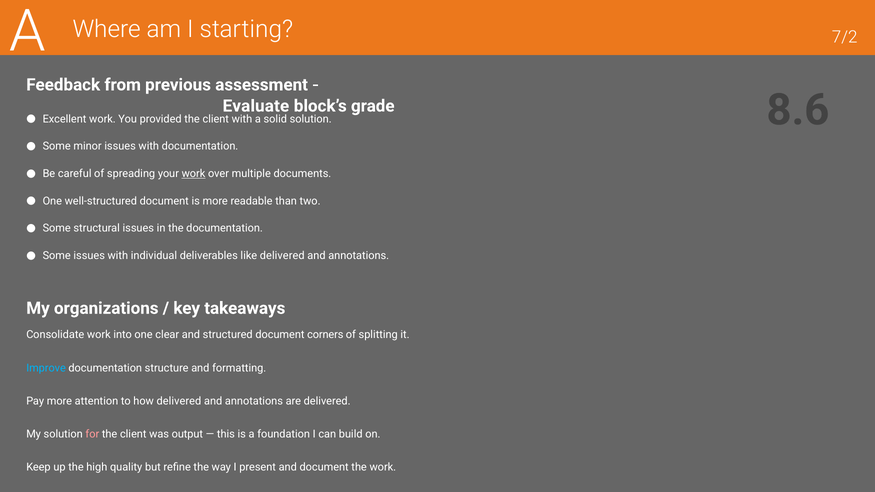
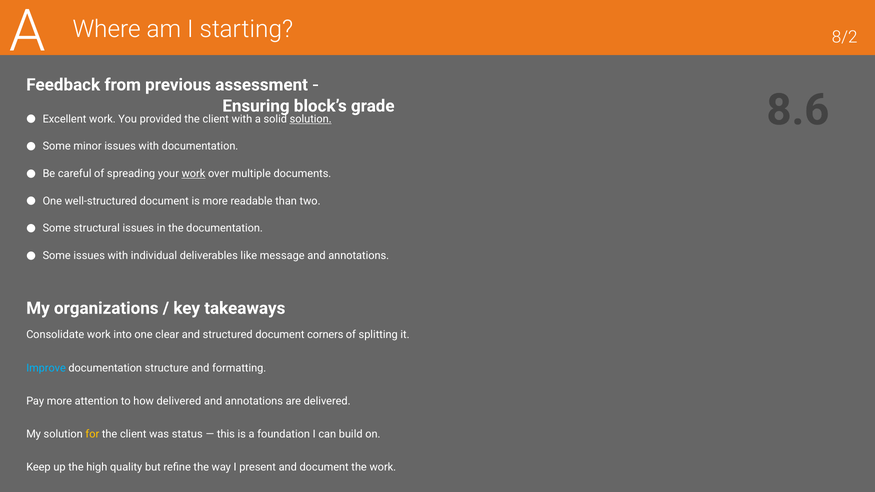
7/2: 7/2 -> 8/2
Evaluate: Evaluate -> Ensuring
solution at (311, 119) underline: none -> present
like delivered: delivered -> message
for colour: pink -> yellow
output: output -> status
